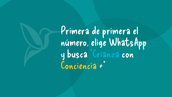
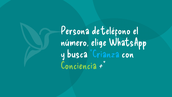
Primera at (75, 31): Primera -> Persona
de primera: primera -> teléfono
Conciencia colour: yellow -> light green
